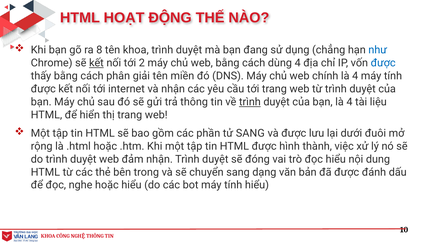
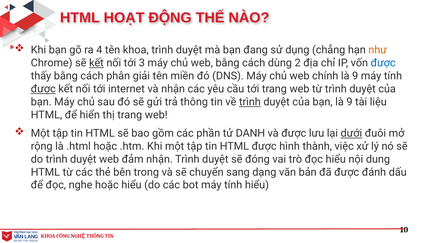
8: 8 -> 4
như colour: blue -> orange
2: 2 -> 3
dùng 4: 4 -> 2
chính là 4: 4 -> 9
được at (43, 89) underline: none -> present
bạn là 4: 4 -> 9
tử SANG: SANG -> DANH
dưới underline: none -> present
